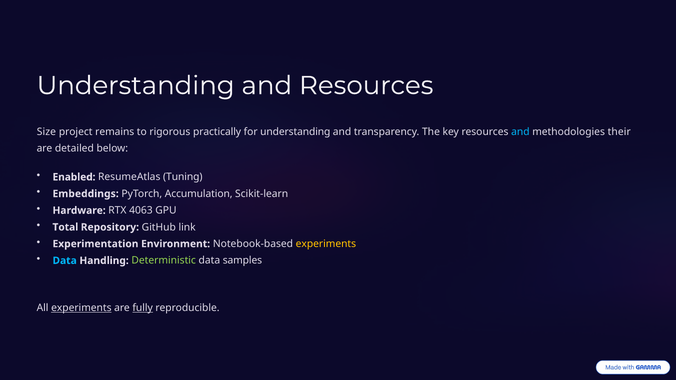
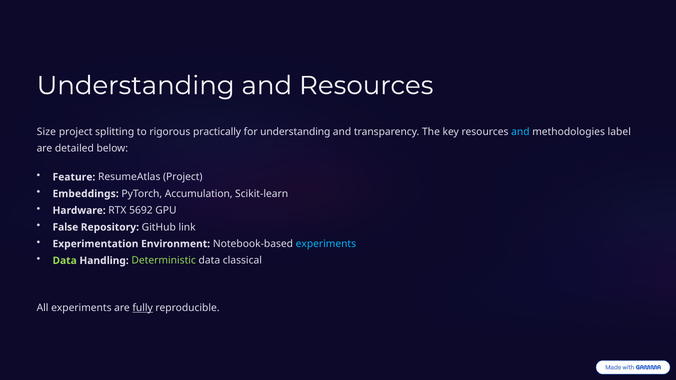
remains: remains -> splitting
their: their -> label
Enabled: Enabled -> Feature
ResumeAtlas Tuning: Tuning -> Project
4063: 4063 -> 5692
Total: Total -> False
experiments at (326, 244) colour: yellow -> light blue
Data at (65, 261) colour: light blue -> light green
samples: samples -> classical
experiments at (81, 308) underline: present -> none
